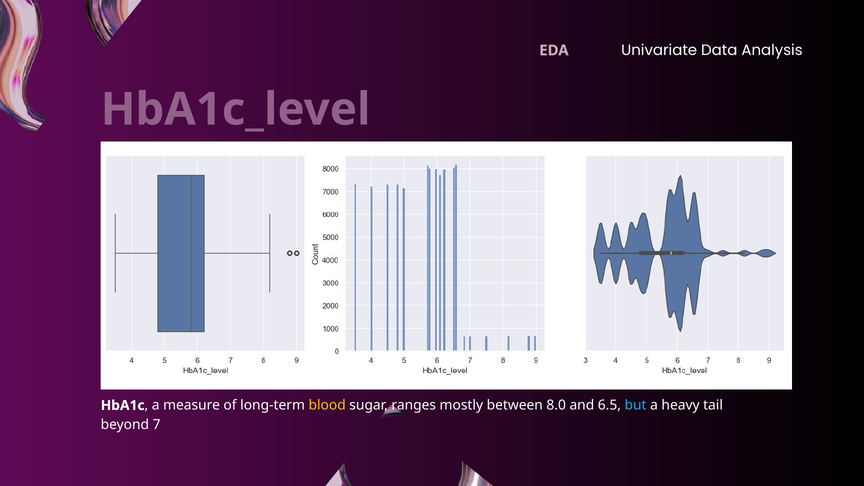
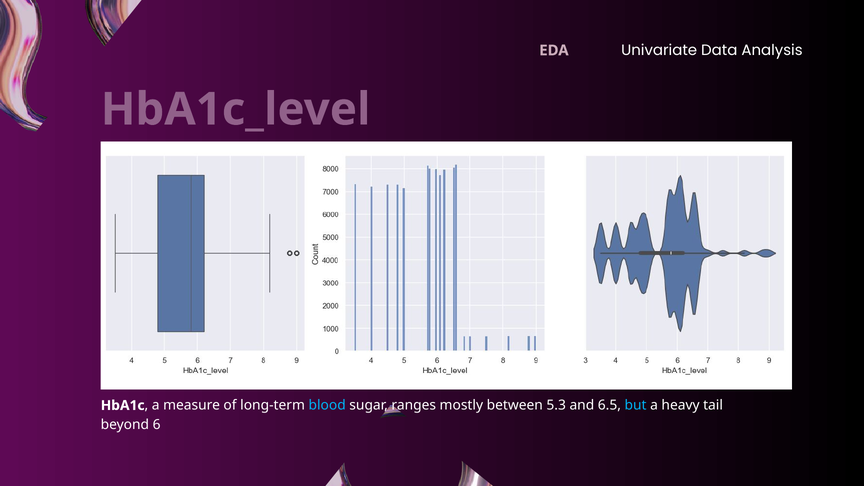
blood colour: yellow -> light blue
8.0: 8.0 -> 5.3
7: 7 -> 6
